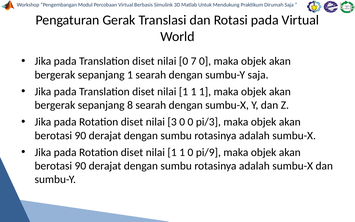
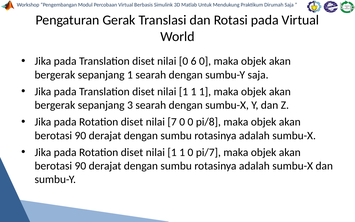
7: 7 -> 6
8: 8 -> 3
3: 3 -> 7
pi/3: pi/3 -> pi/8
pi/9: pi/9 -> pi/7
